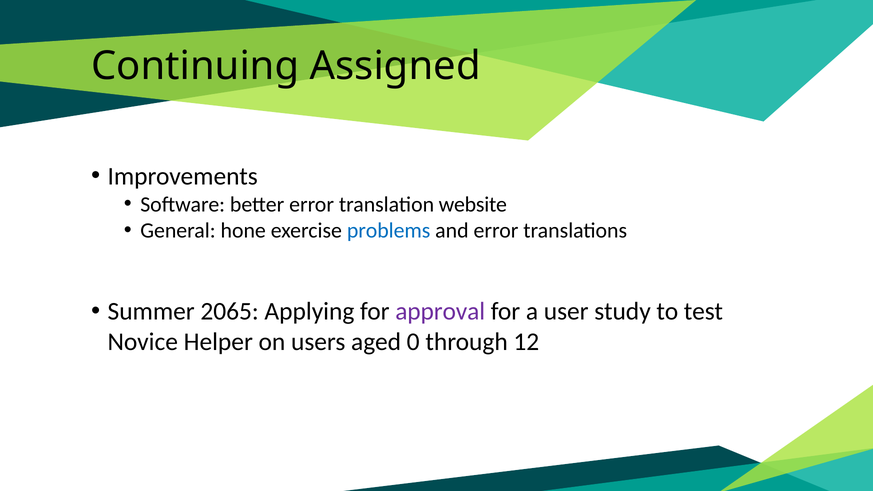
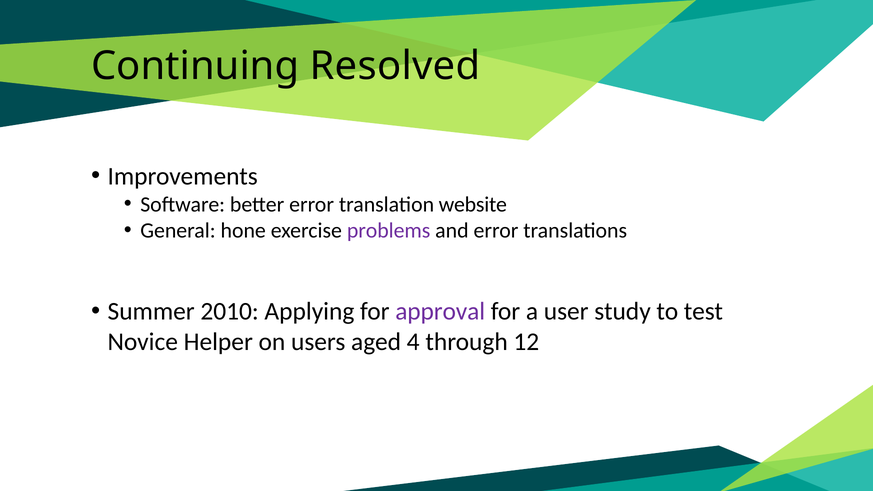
Assigned: Assigned -> Resolved
problems colour: blue -> purple
2065: 2065 -> 2010
0: 0 -> 4
